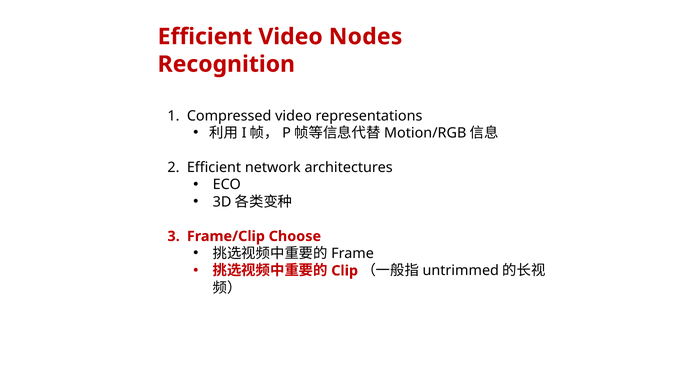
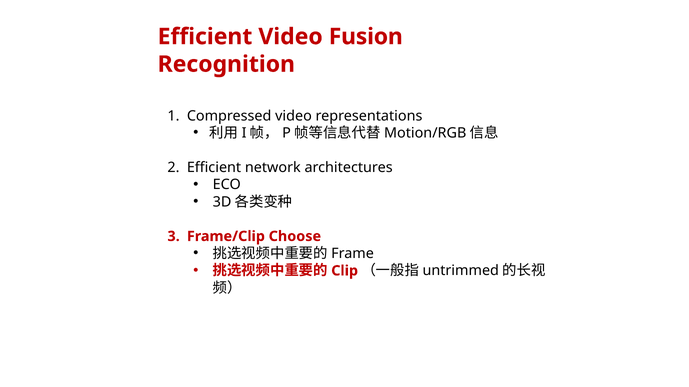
Nodes: Nodes -> Fusion
